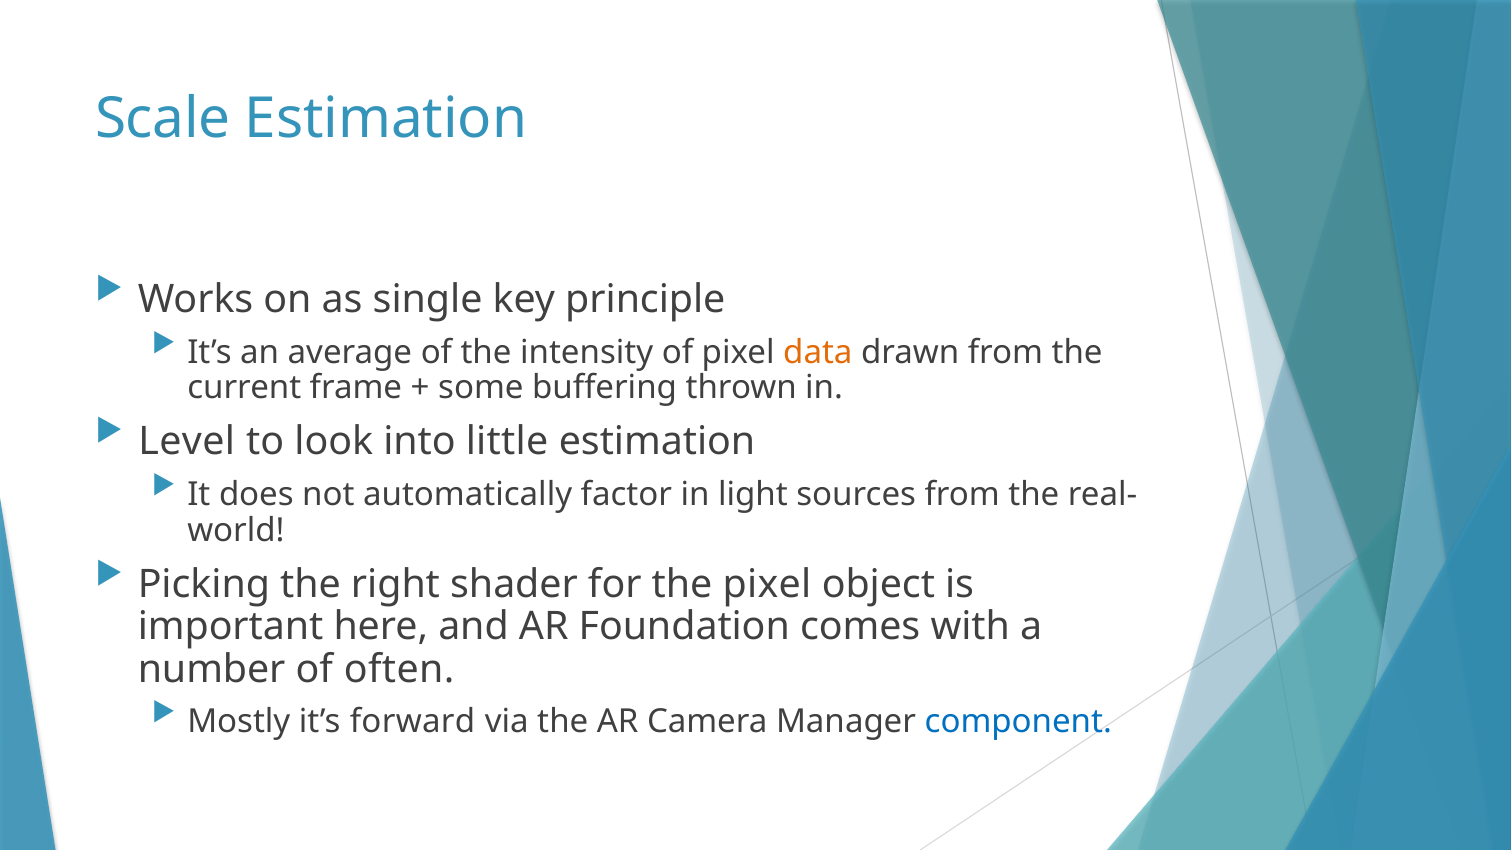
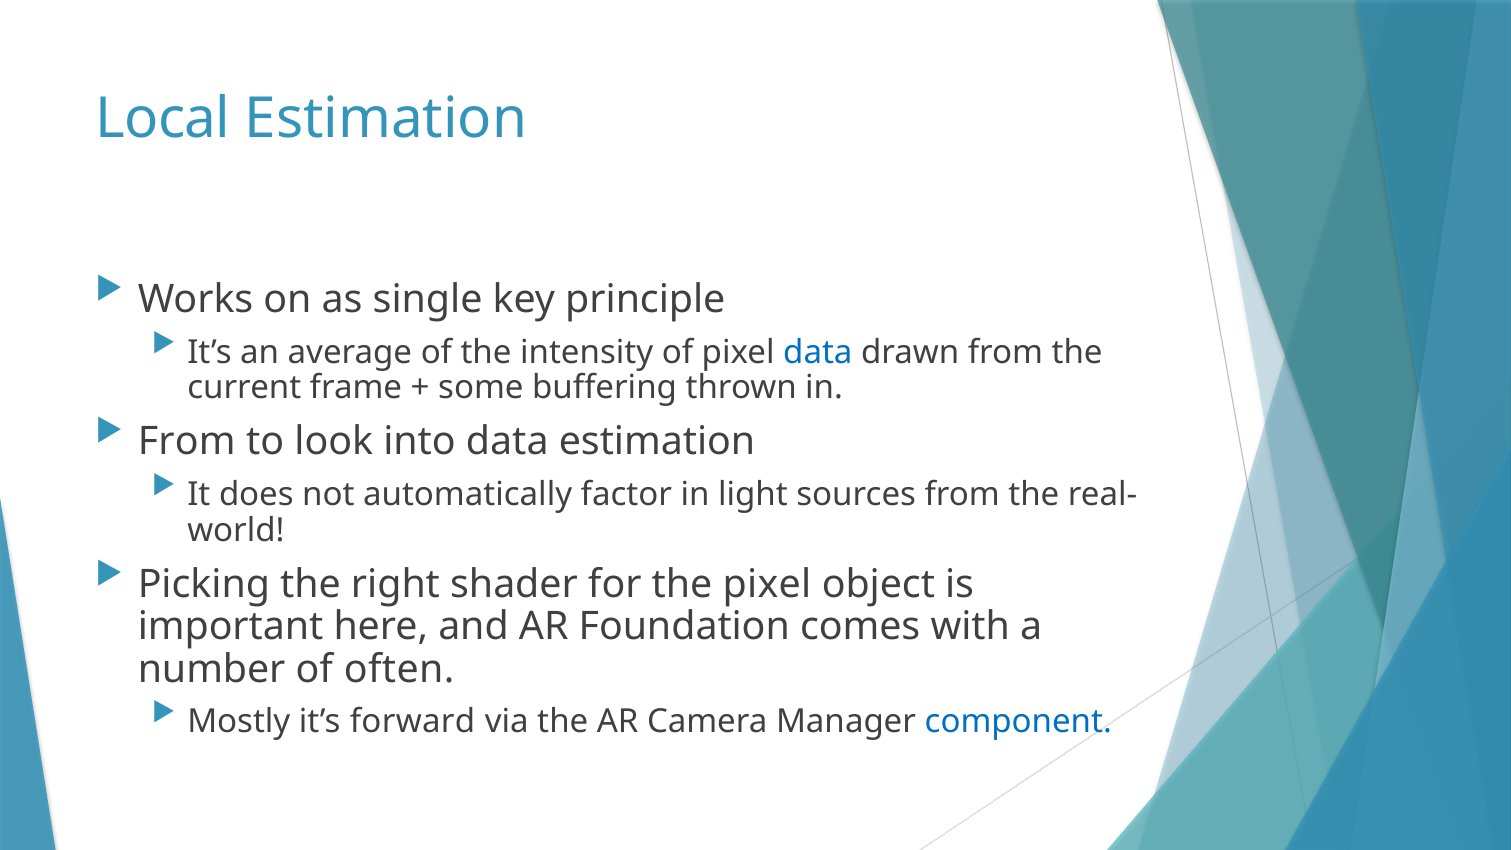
Scale: Scale -> Local
data at (818, 352) colour: orange -> blue
Level at (187, 442): Level -> From
into little: little -> data
